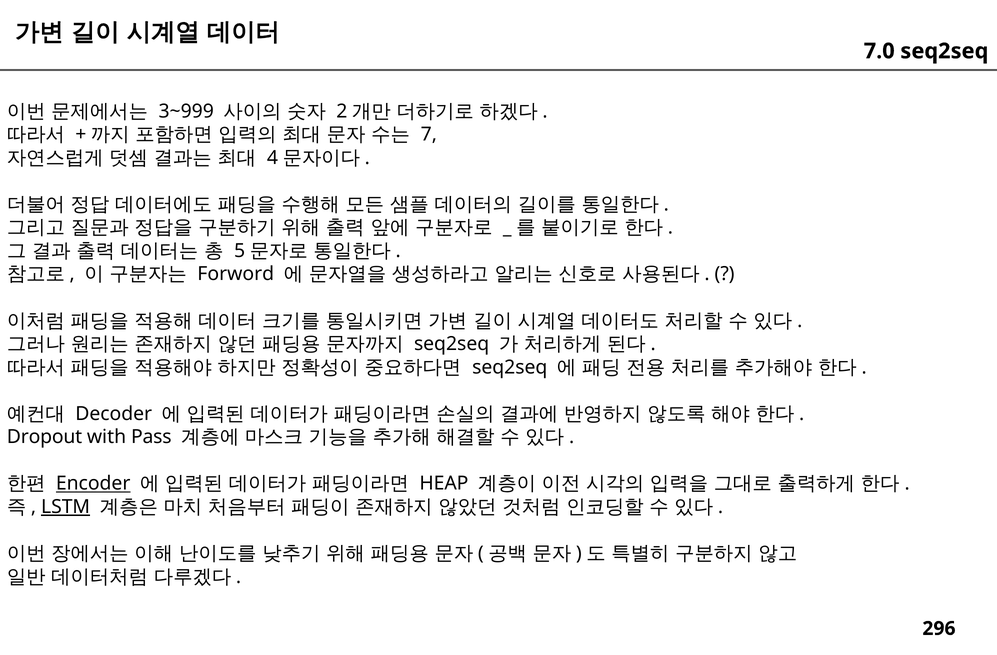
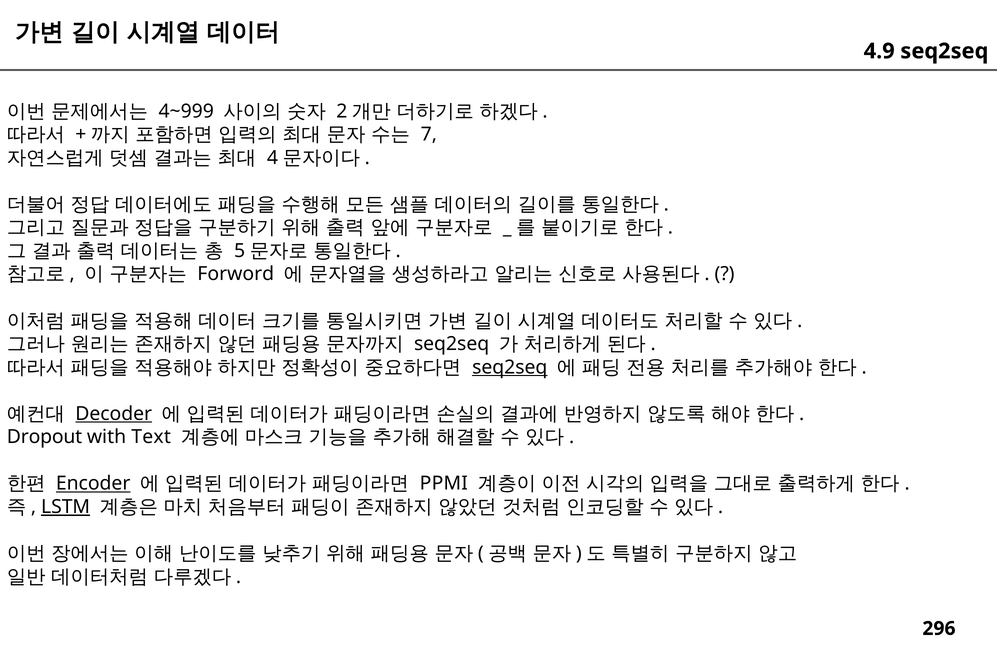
7.0: 7.0 -> 4.9
3~999: 3~999 -> 4~999
seq2seq at (510, 367) underline: none -> present
Decoder underline: none -> present
Pass: Pass -> Text
HEAP: HEAP -> PPMI
